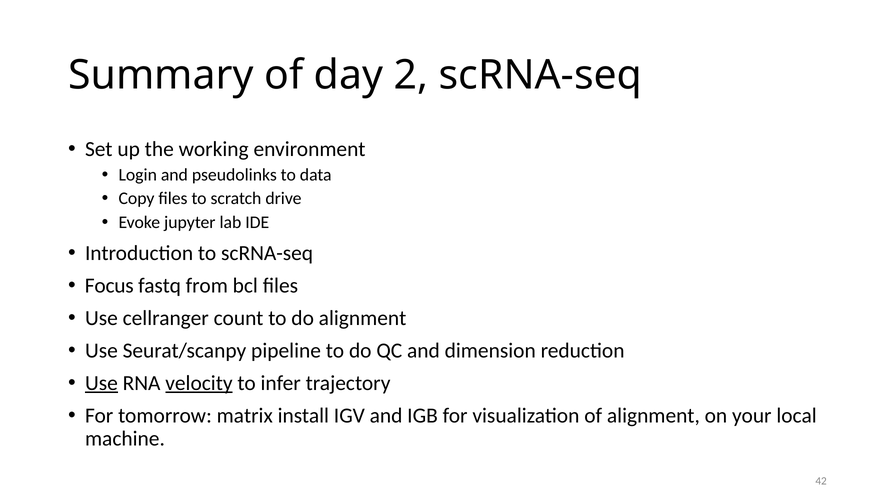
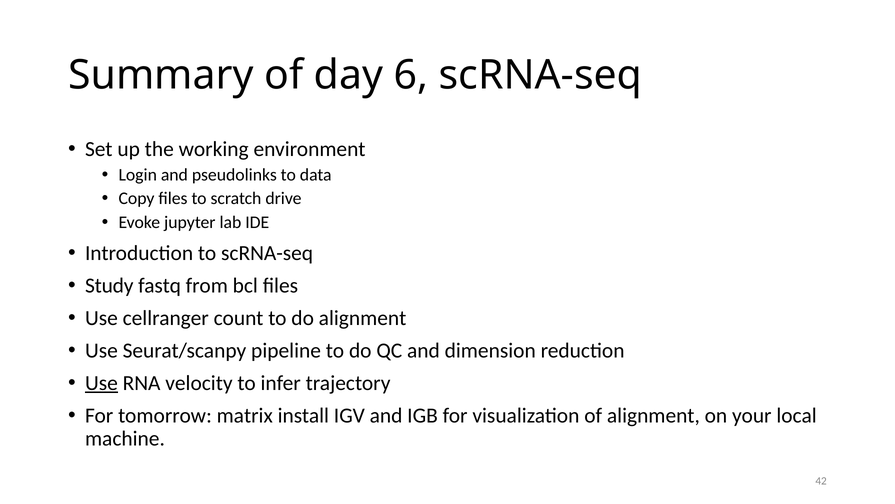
2: 2 -> 6
Focus: Focus -> Study
velocity underline: present -> none
